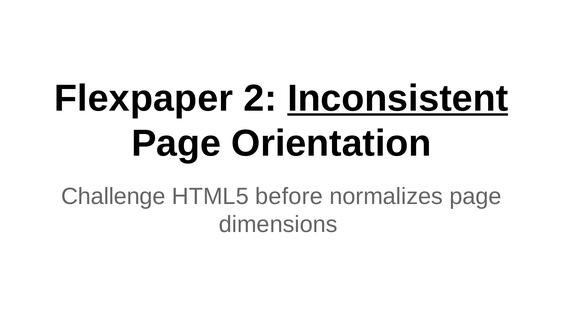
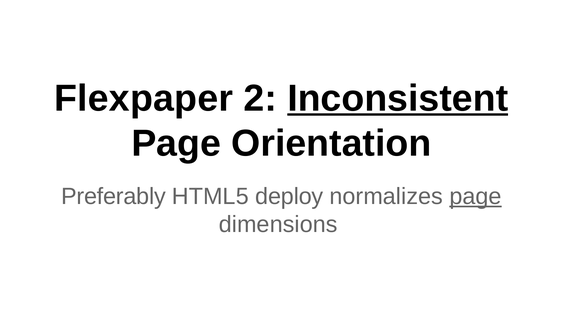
Challenge: Challenge -> Preferably
before: before -> deploy
page at (475, 196) underline: none -> present
